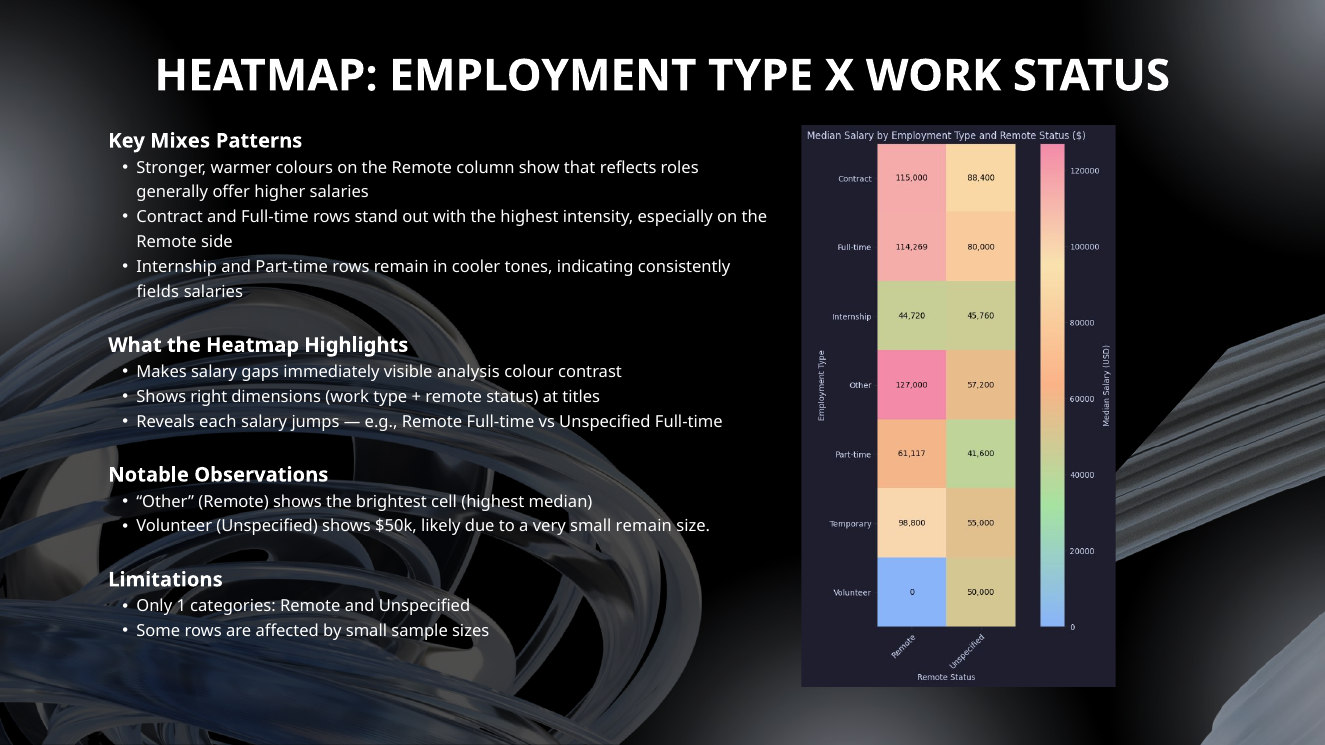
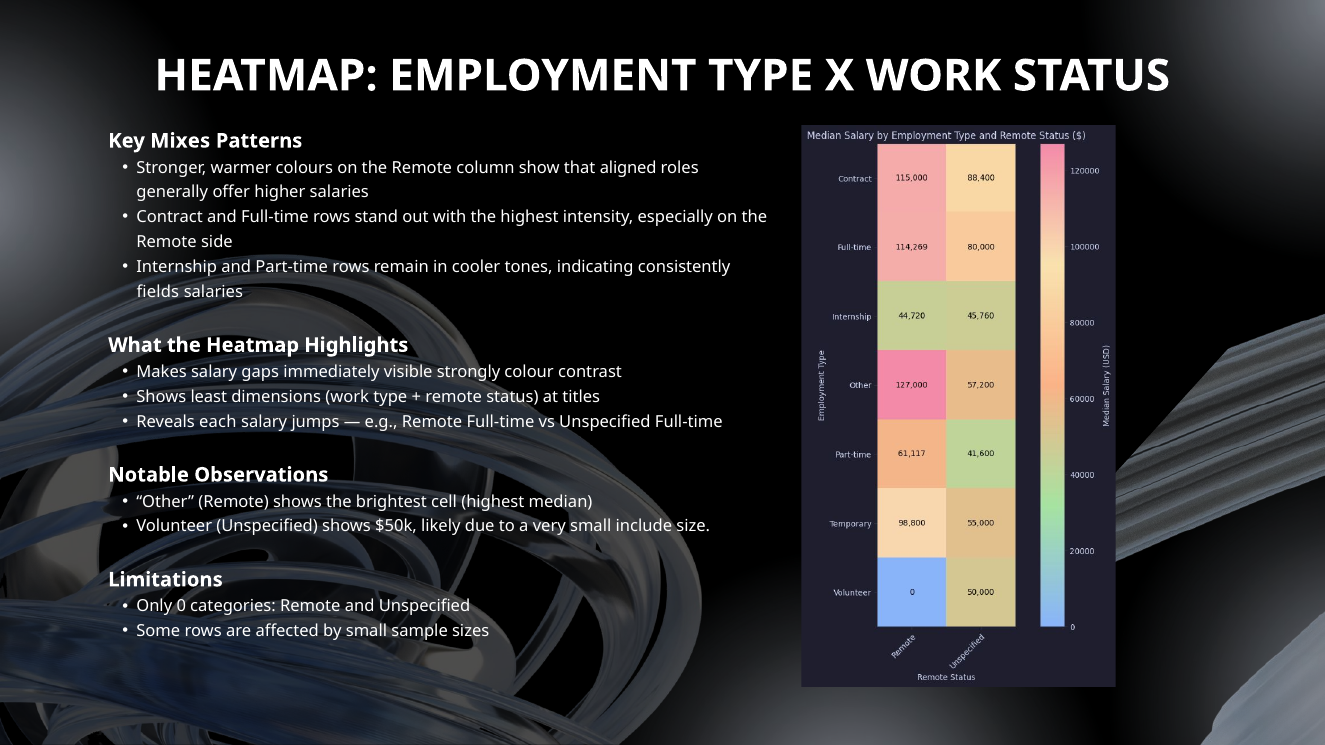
reflects: reflects -> aligned
analysis: analysis -> strongly
right: right -> least
small remain: remain -> include
1: 1 -> 0
